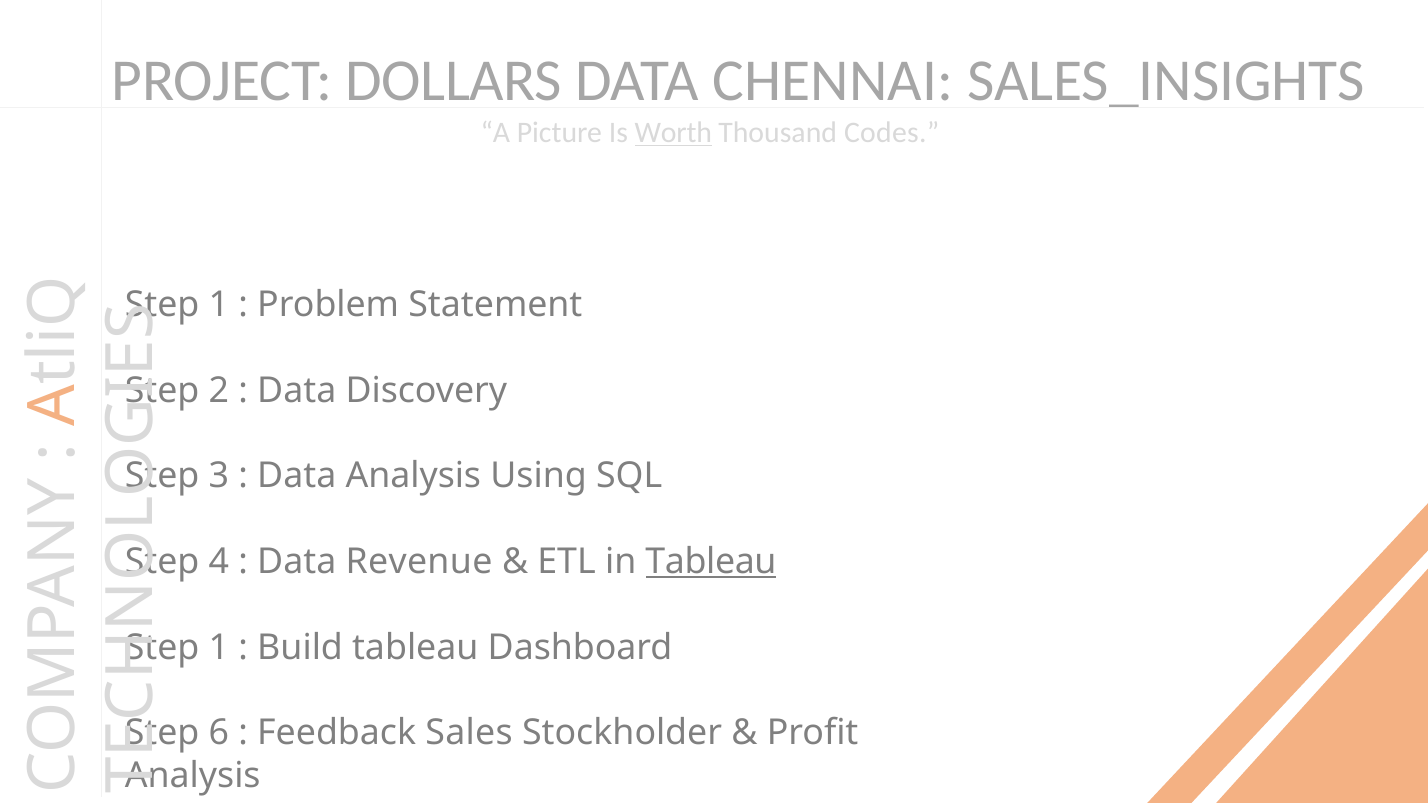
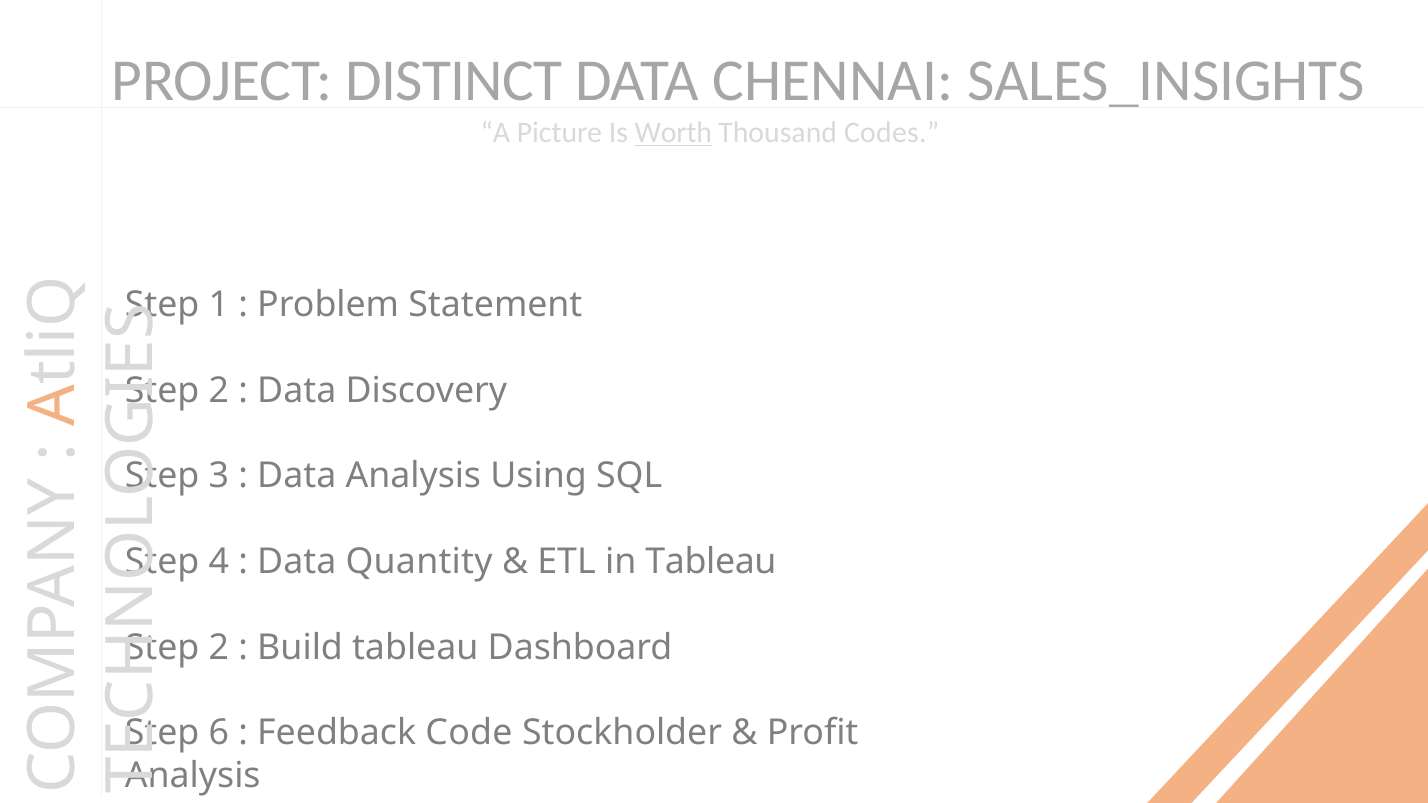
DOLLARS: DOLLARS -> DISTINCT
Revenue: Revenue -> Quantity
Tableau at (711, 562) underline: present -> none
1 at (219, 647): 1 -> 2
Sales: Sales -> Code
